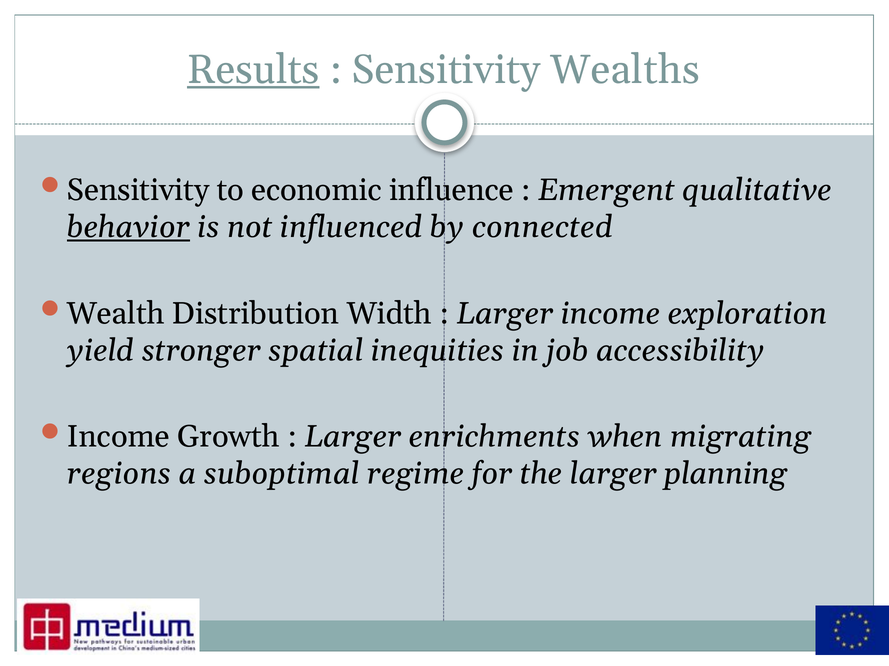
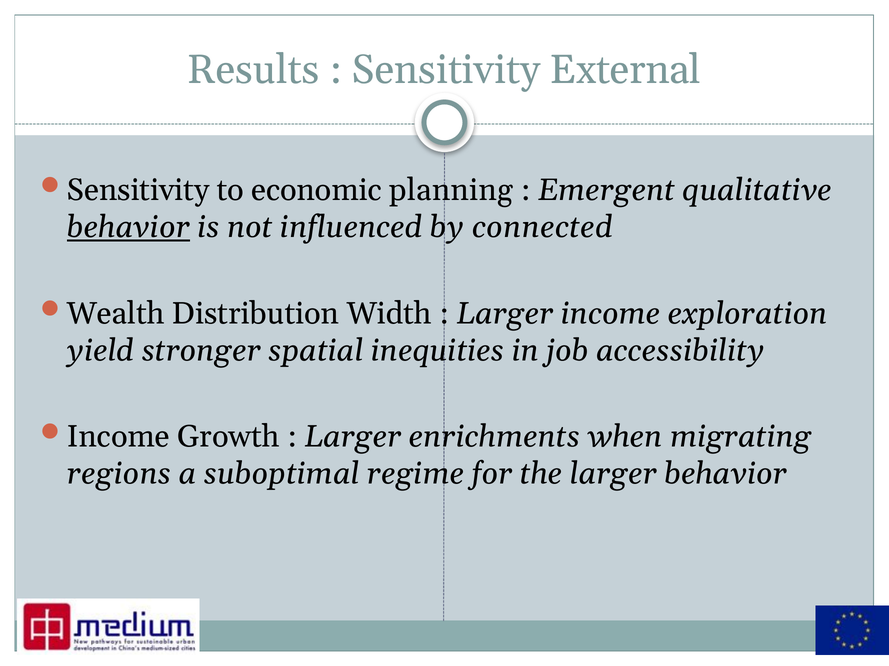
Results underline: present -> none
Wealths: Wealths -> External
influence: influence -> planning
larger planning: planning -> behavior
